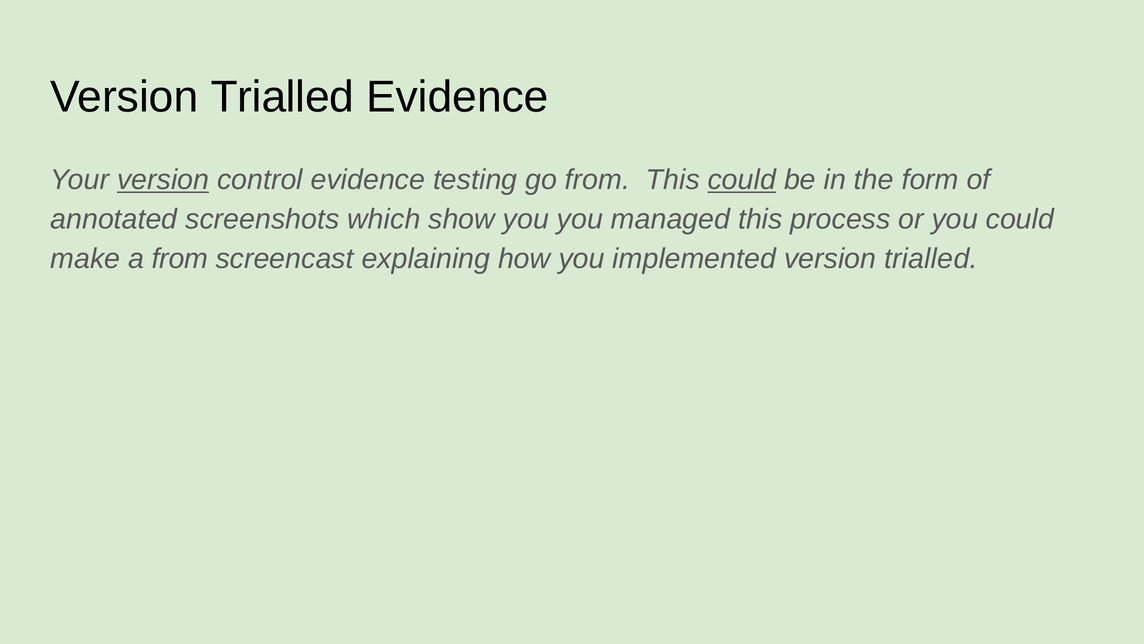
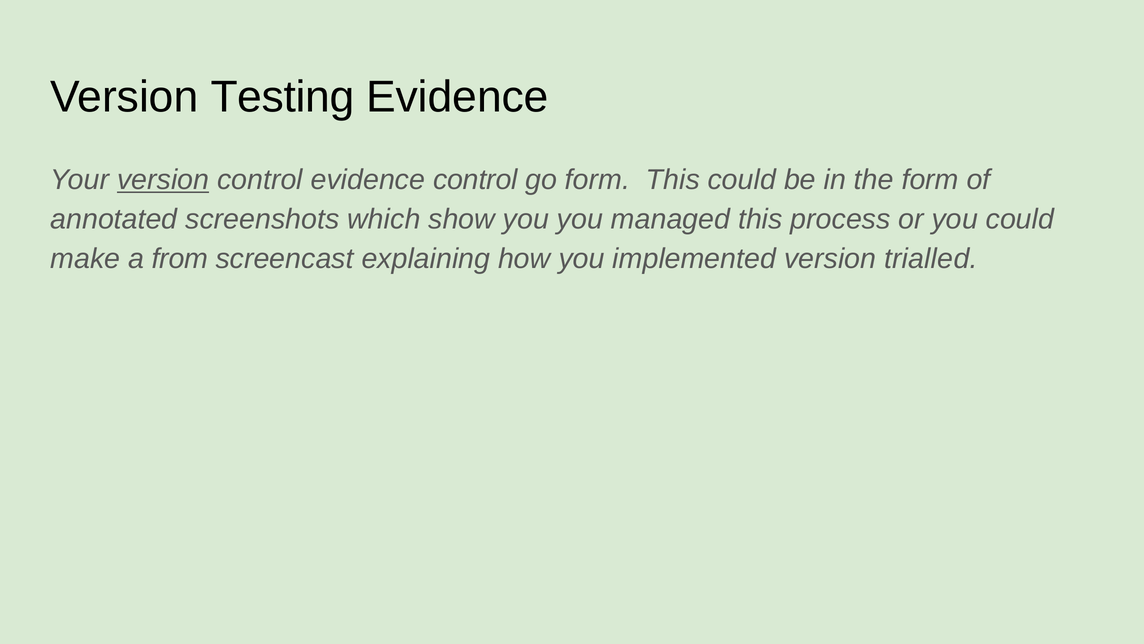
Trialled at (282, 97): Trialled -> Testing
evidence testing: testing -> control
go from: from -> form
could at (742, 180) underline: present -> none
